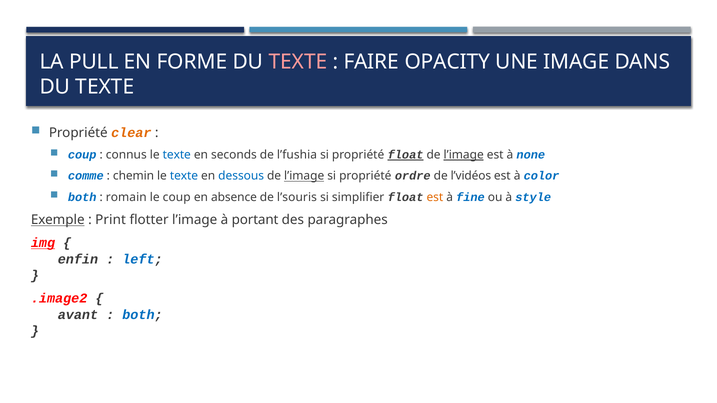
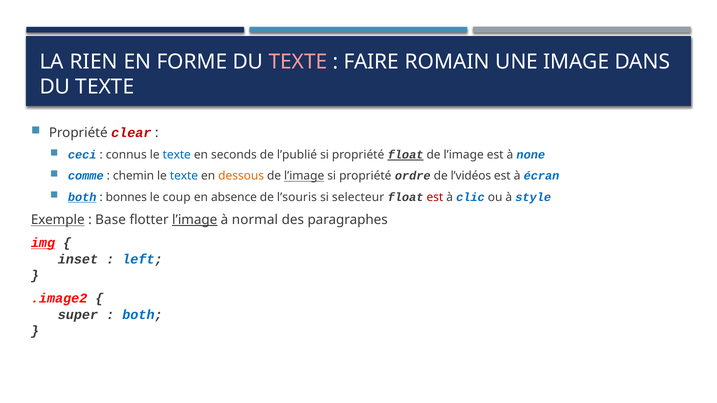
PULL: PULL -> RIEN
OPACITY: OPACITY -> ROMAIN
clear colour: orange -> red
coup at (82, 155): coup -> ceci
l’fushia: l’fushia -> l’publié
l’image at (464, 155) underline: present -> none
dessous colour: blue -> orange
color: color -> écran
both at (82, 197) underline: none -> present
romain: romain -> bonnes
simplifier: simplifier -> selecteur
est at (435, 197) colour: orange -> red
fine: fine -> clic
Print: Print -> Base
l’image at (195, 220) underline: none -> present
portant: portant -> normal
enfin: enfin -> inset
avant: avant -> super
